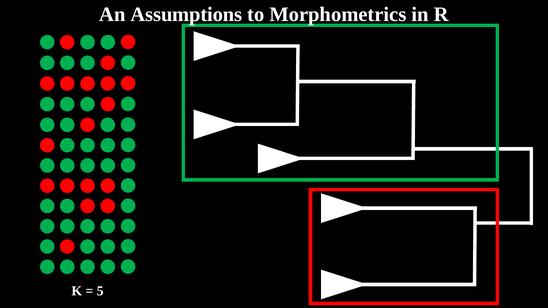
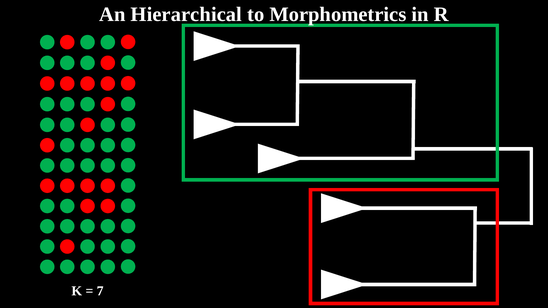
Assumptions: Assumptions -> Hierarchical
5: 5 -> 7
